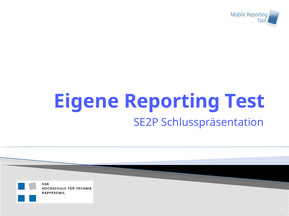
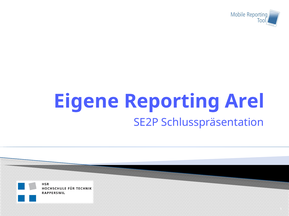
Test: Test -> Arel
